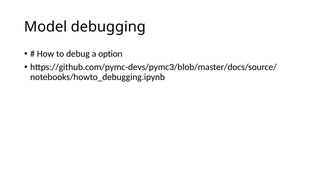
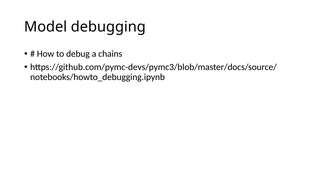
option: option -> chains
